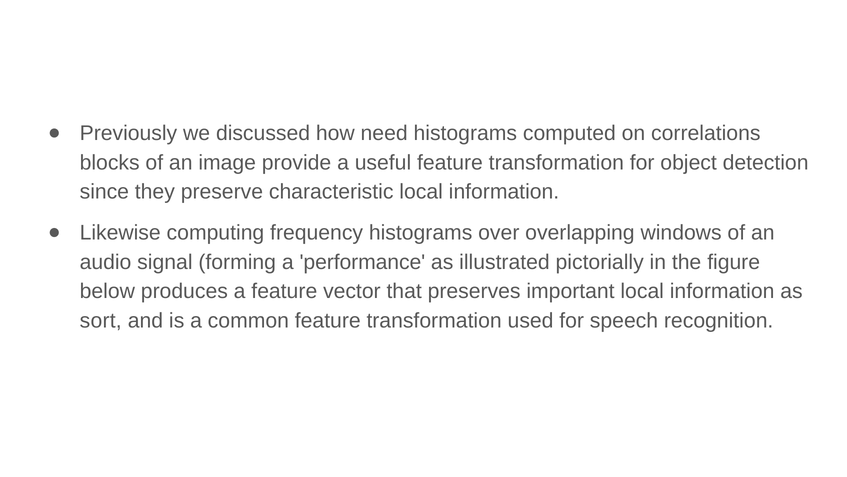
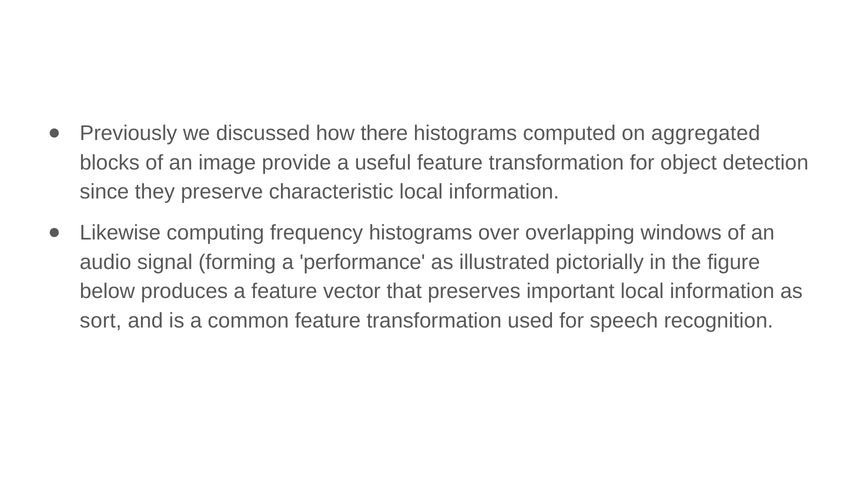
need: need -> there
correlations: correlations -> aggregated
